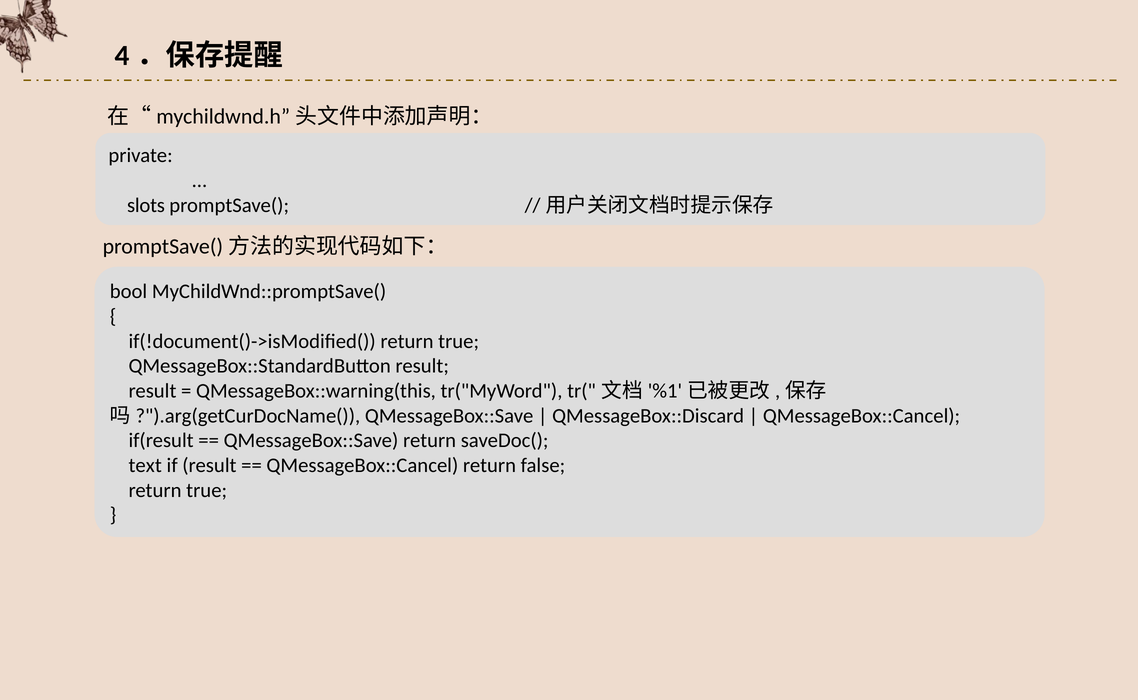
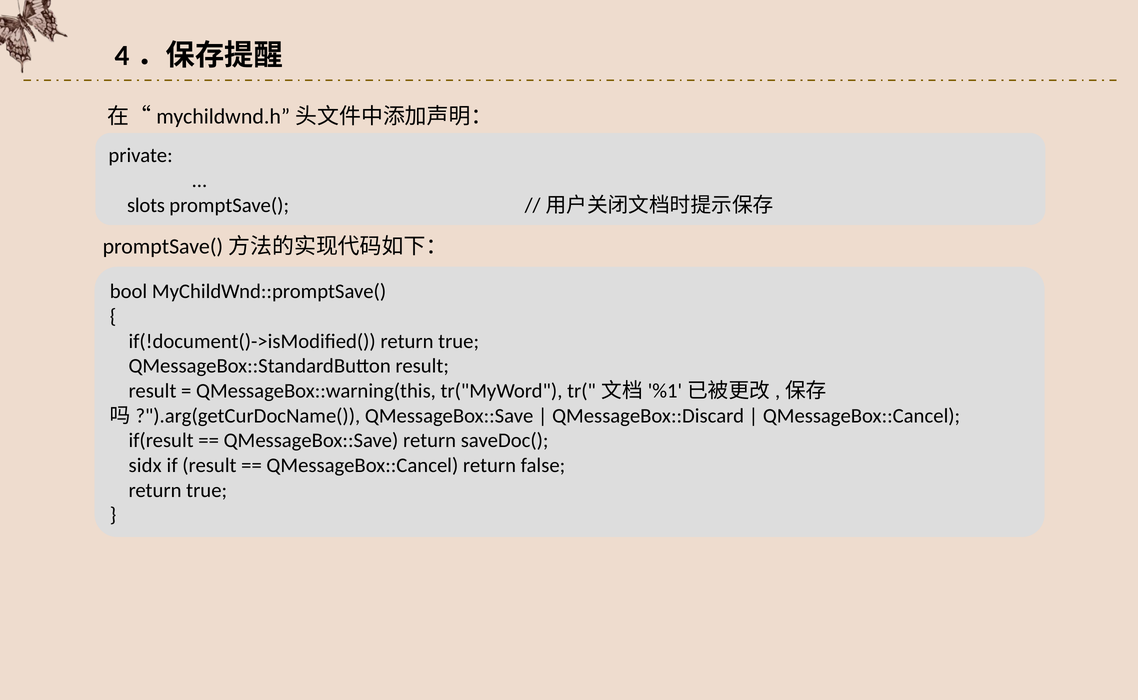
text: text -> sidx
